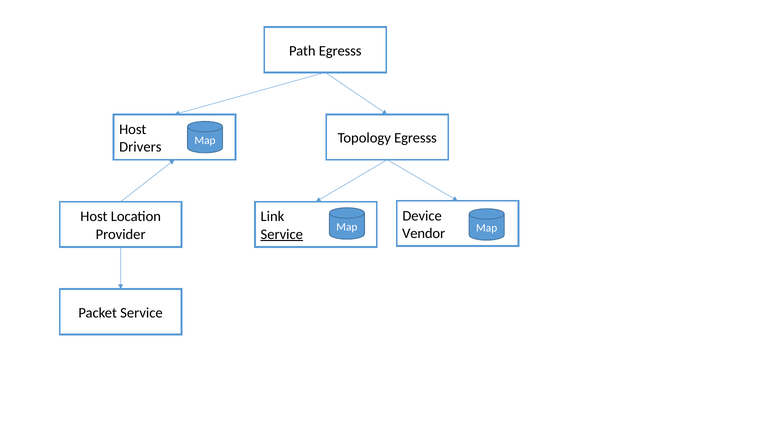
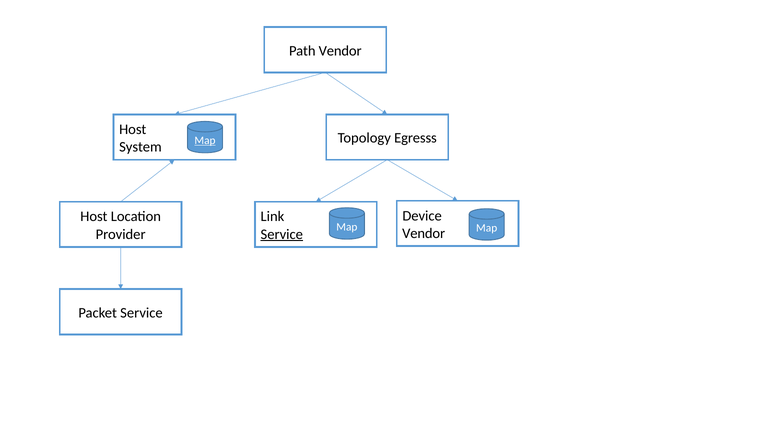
Path Egresss: Egresss -> Vendor
Map at (205, 140) underline: none -> present
Drivers: Drivers -> System
